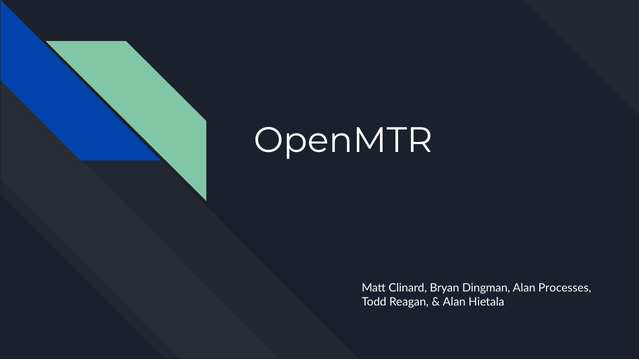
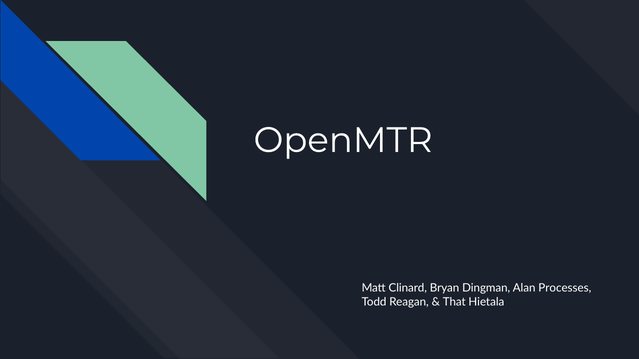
Alan at (454, 302): Alan -> That
